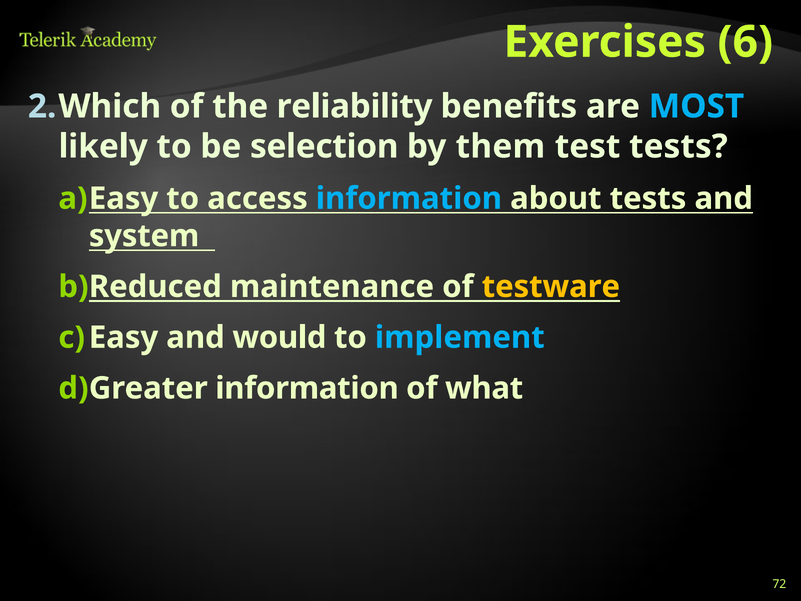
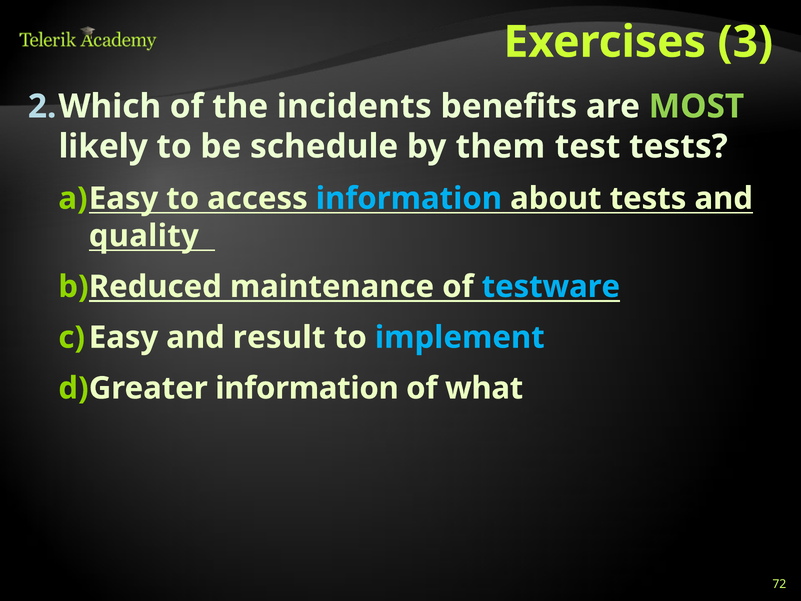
6: 6 -> 3
reliability: reliability -> incidents
MOST colour: light blue -> light green
selection: selection -> schedule
system: system -> quality
testware colour: yellow -> light blue
would: would -> result
